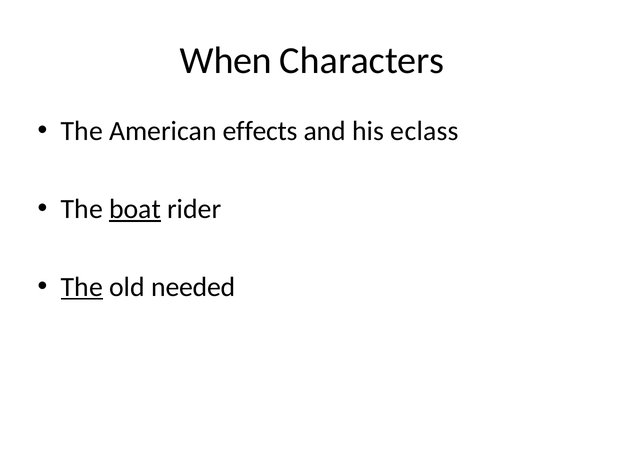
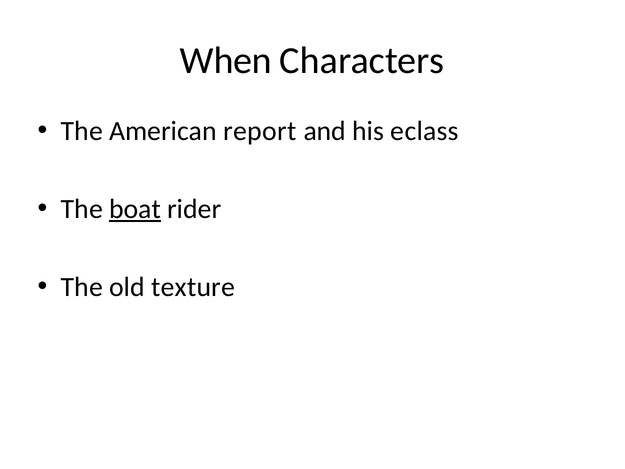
effects: effects -> report
The at (82, 287) underline: present -> none
needed: needed -> texture
